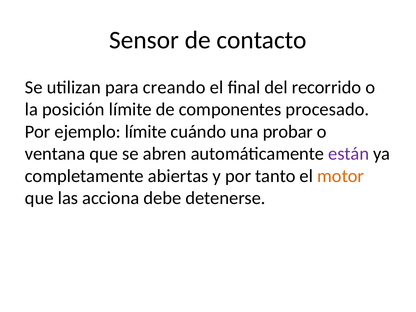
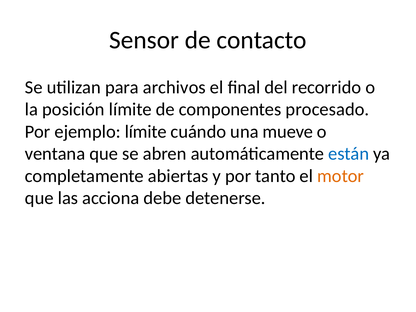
creando: creando -> archivos
probar: probar -> mueve
están colour: purple -> blue
